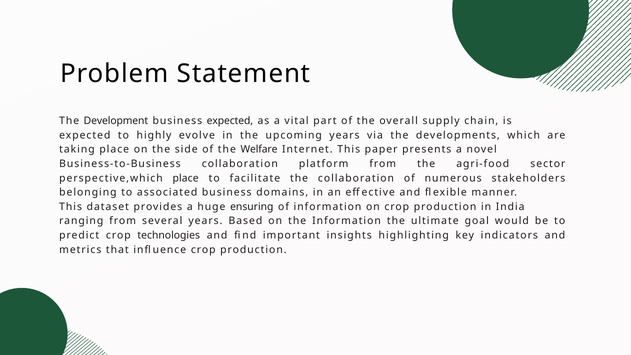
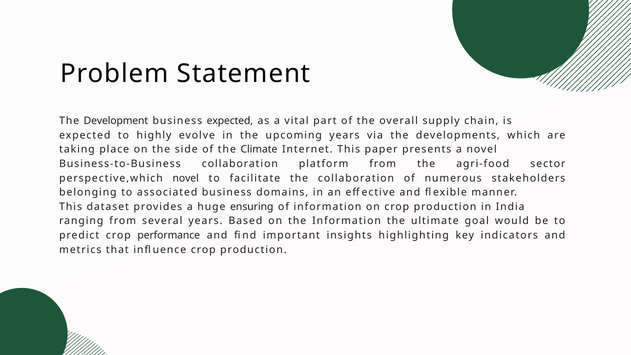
Welfare: Welfare -> Climate
perspective,which place: place -> novel
technologies: technologies -> performance
